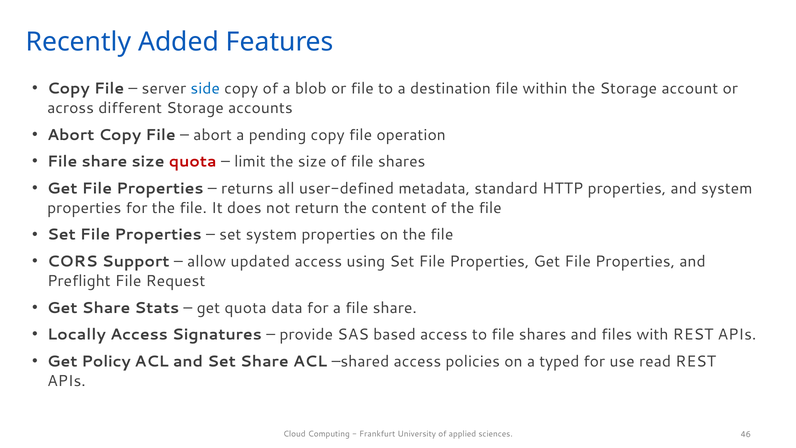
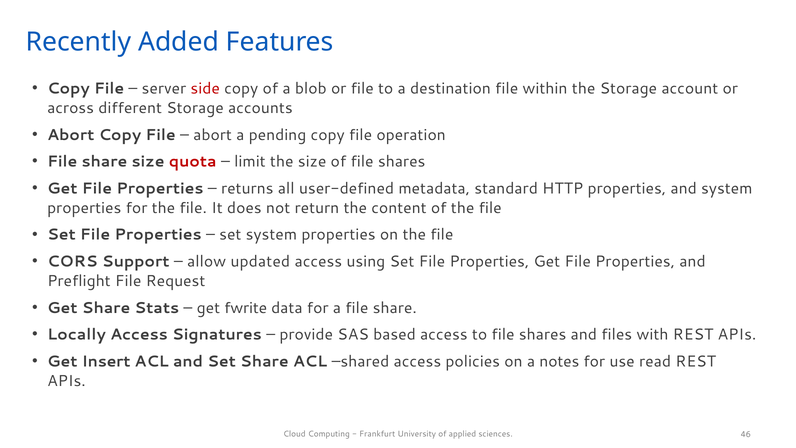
side colour: blue -> red
get quota: quota -> fwrite
Policy: Policy -> Insert
typed: typed -> notes
